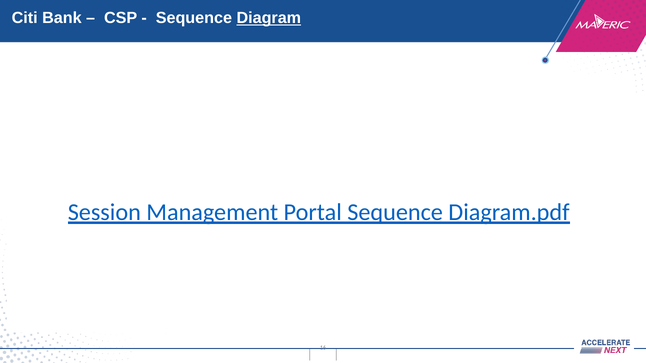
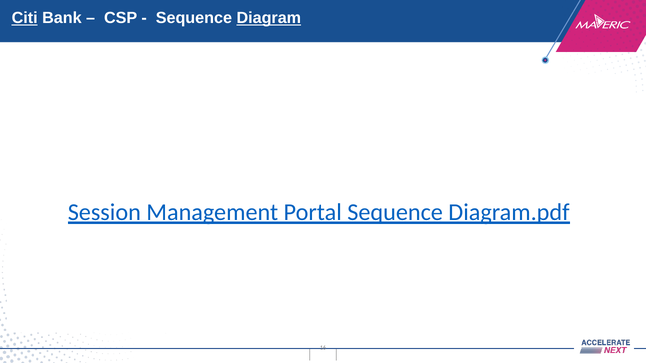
Citi underline: none -> present
